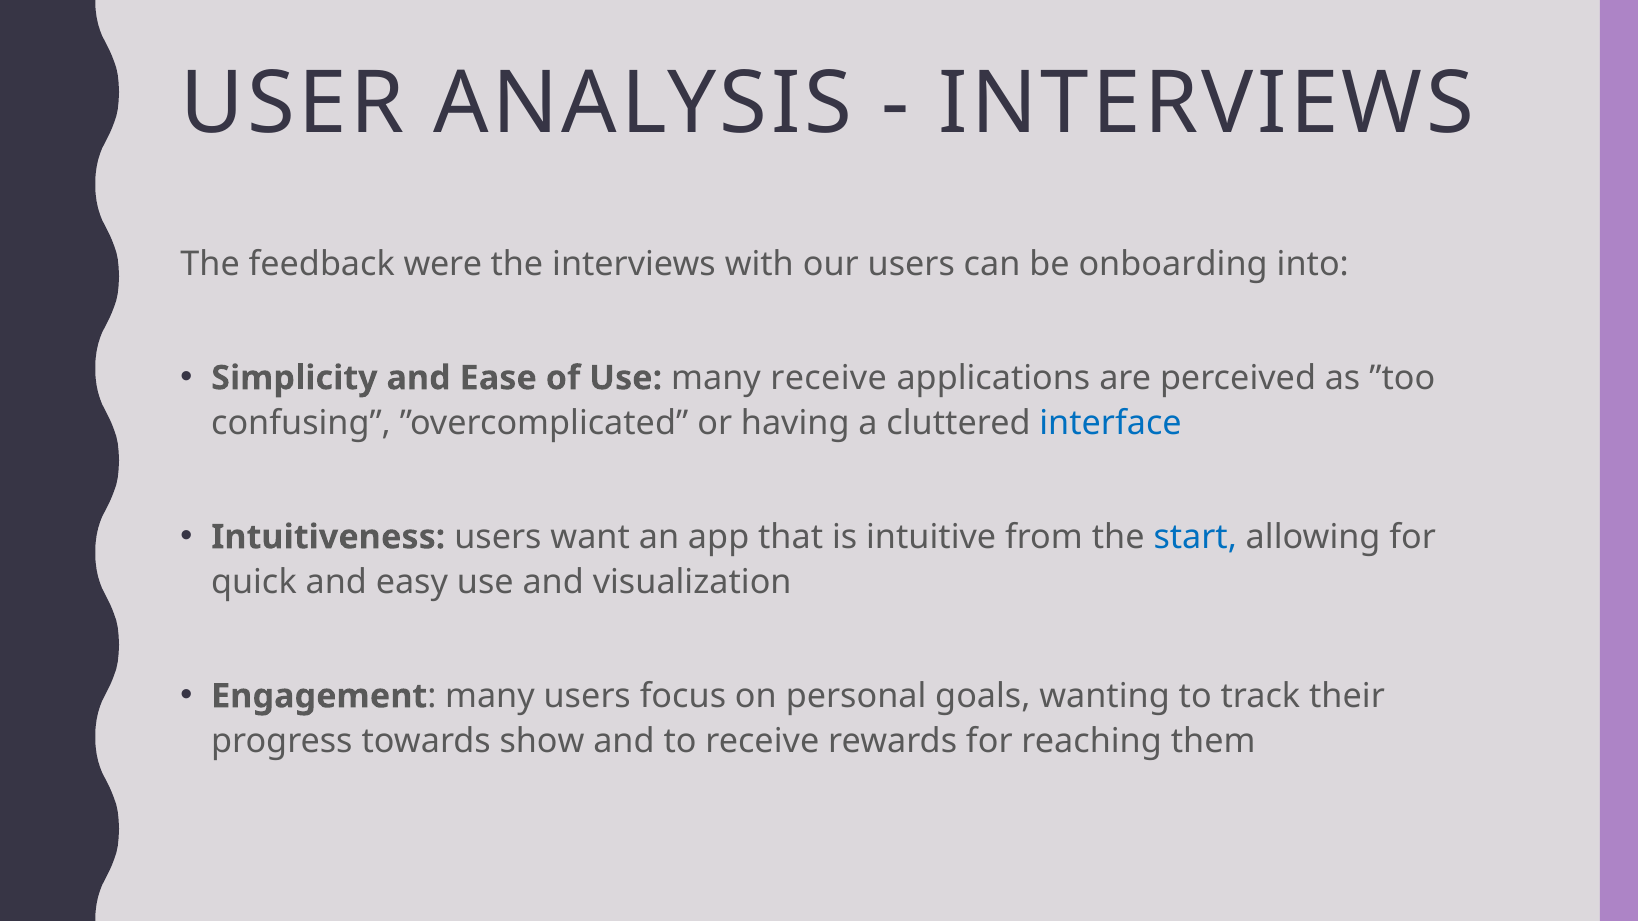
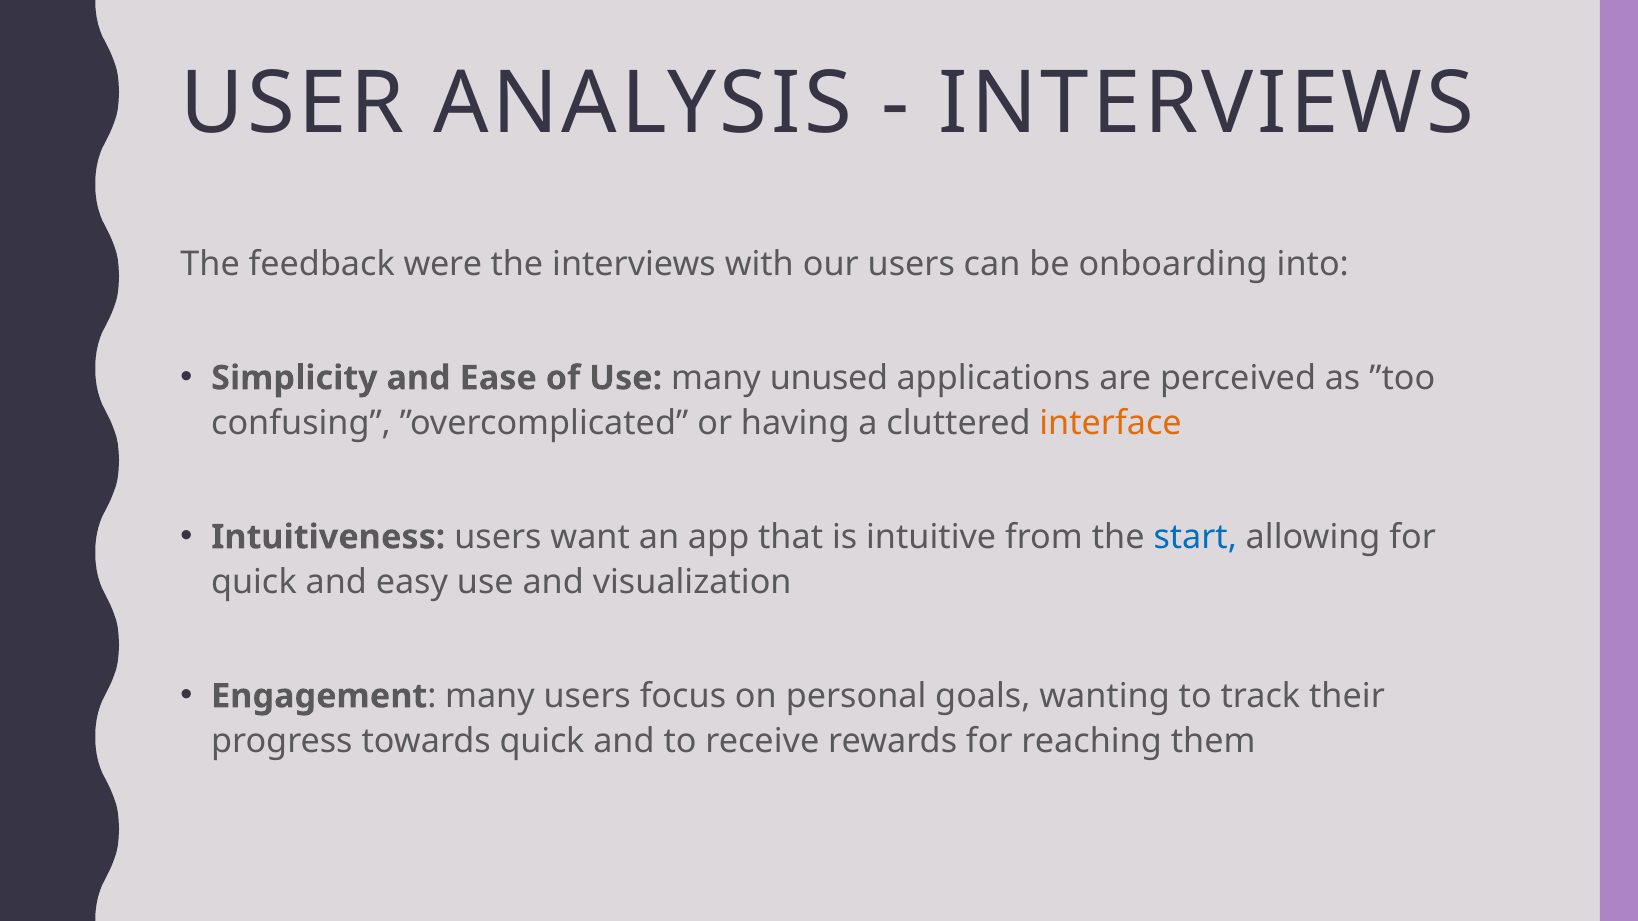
many receive: receive -> unused
interface colour: blue -> orange
towards show: show -> quick
